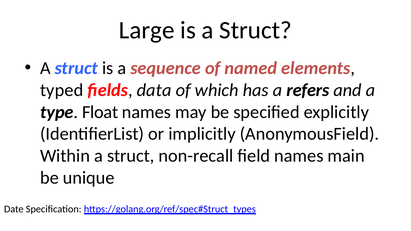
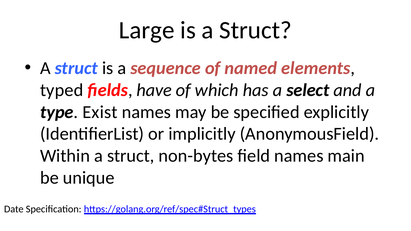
data: data -> have
refers: refers -> select
Float: Float -> Exist
non-recall: non-recall -> non-bytes
